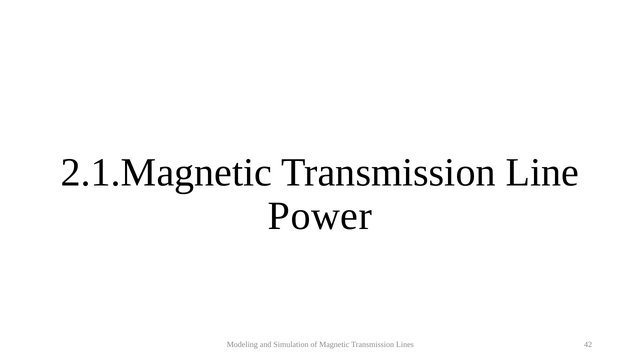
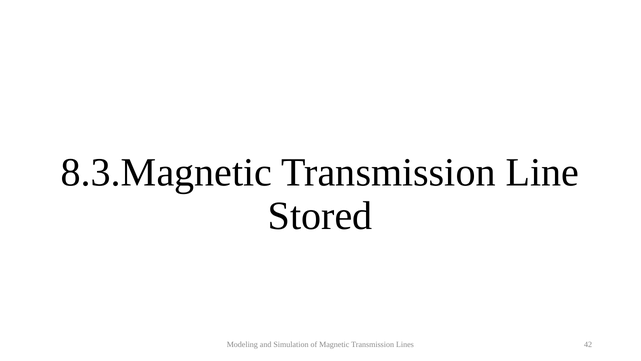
2.1.Magnetic: 2.1.Magnetic -> 8.3.Magnetic
Power: Power -> Stored
